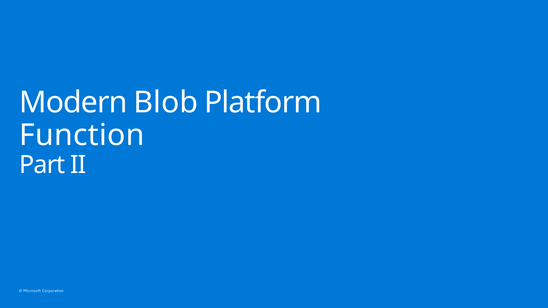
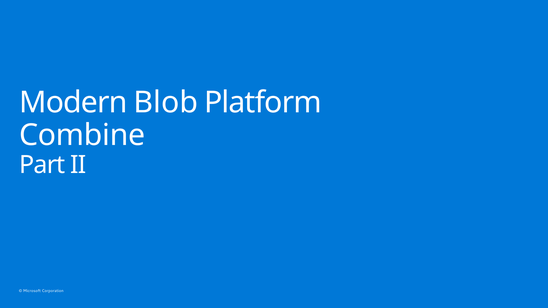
Function: Function -> Combine
